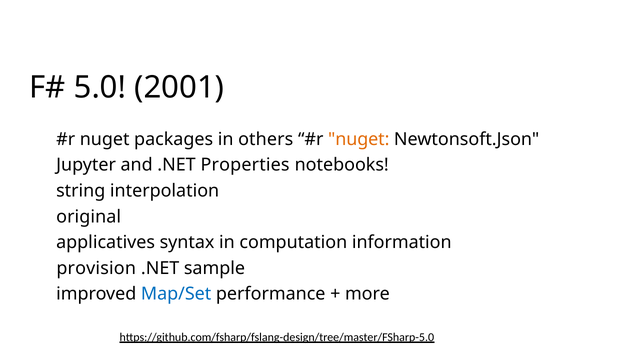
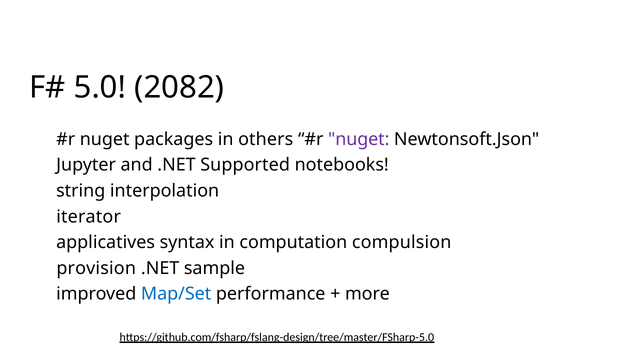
2001: 2001 -> 2082
nuget at (359, 139) colour: orange -> purple
Properties: Properties -> Supported
original: original -> iterator
information: information -> compulsion
